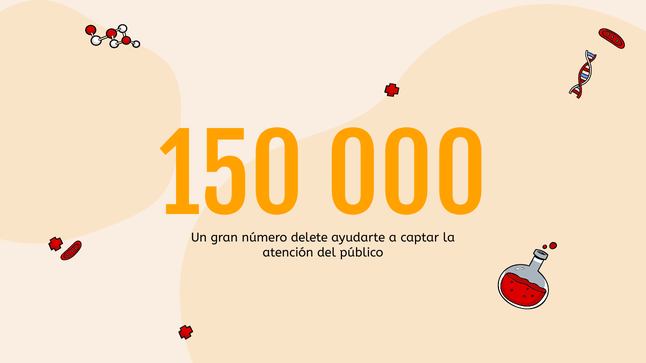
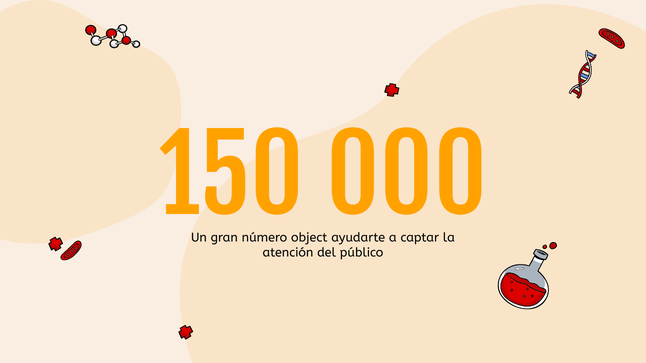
delete: delete -> object
